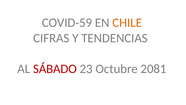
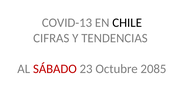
COVID-59: COVID-59 -> COVID-13
CHILE colour: orange -> black
2081: 2081 -> 2085
